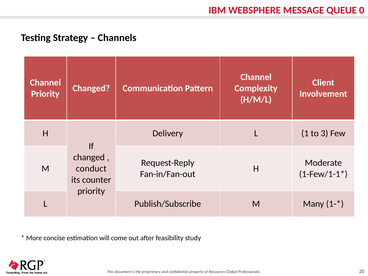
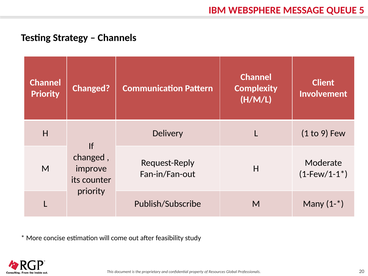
0: 0 -> 5
3: 3 -> 9
conduct: conduct -> improve
